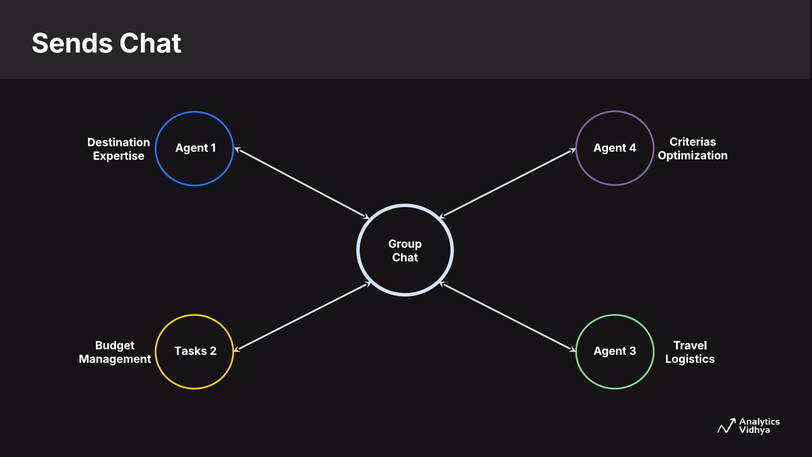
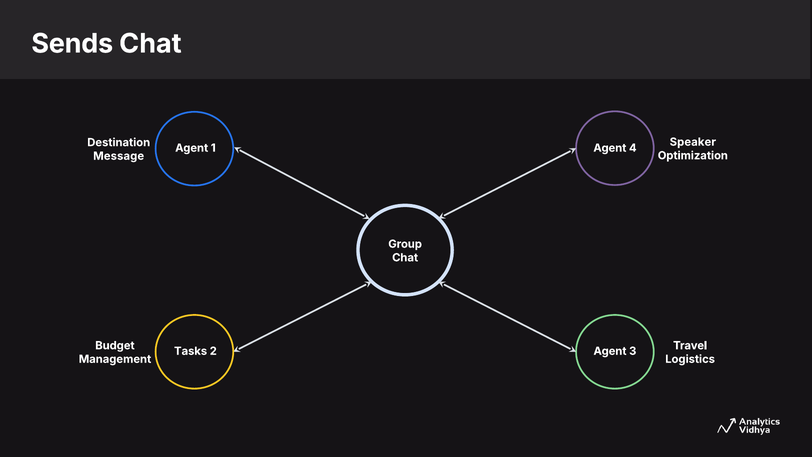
Criterias: Criterias -> Speaker
Expertise: Expertise -> Message
